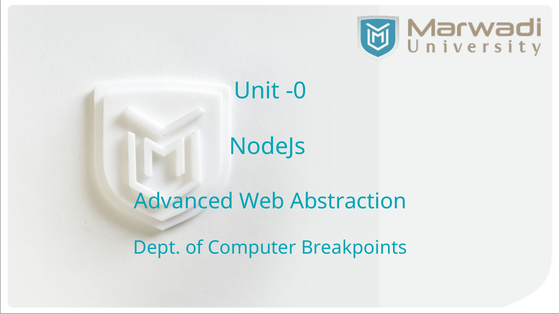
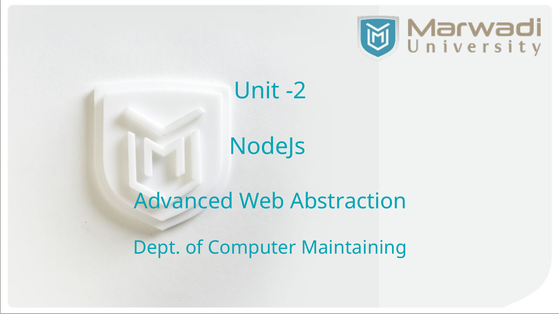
-0: -0 -> -2
Breakpoints: Breakpoints -> Maintaining
